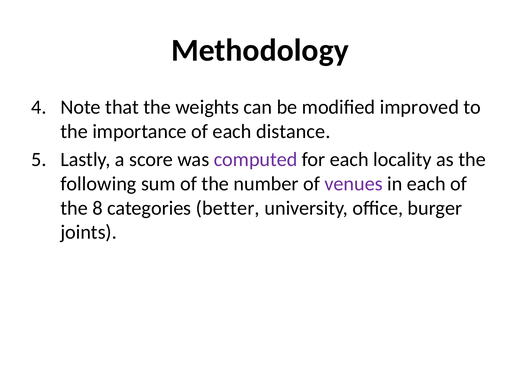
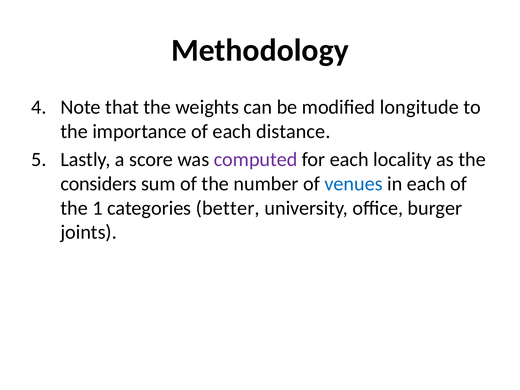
improved: improved -> longitude
following: following -> considers
venues colour: purple -> blue
8: 8 -> 1
